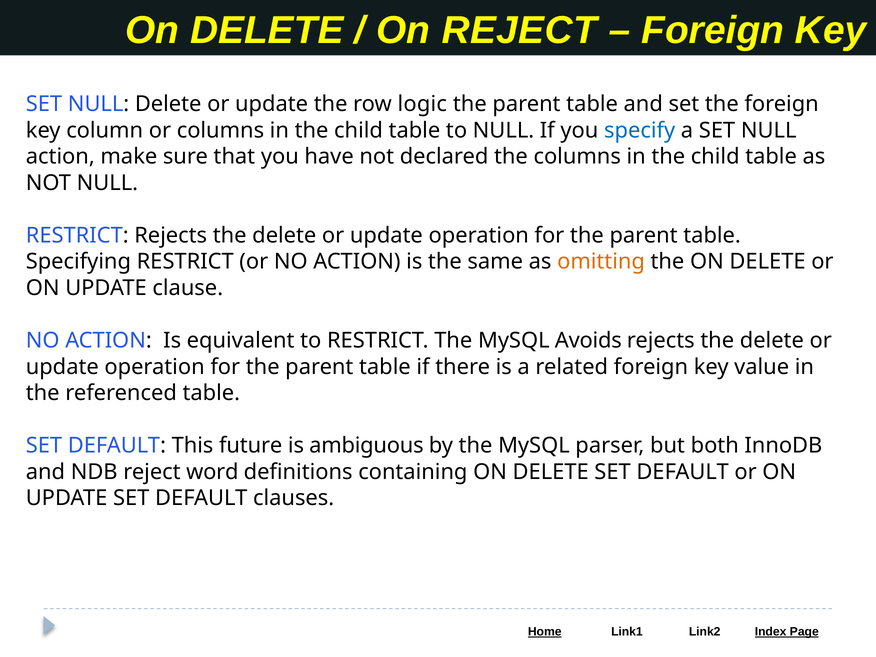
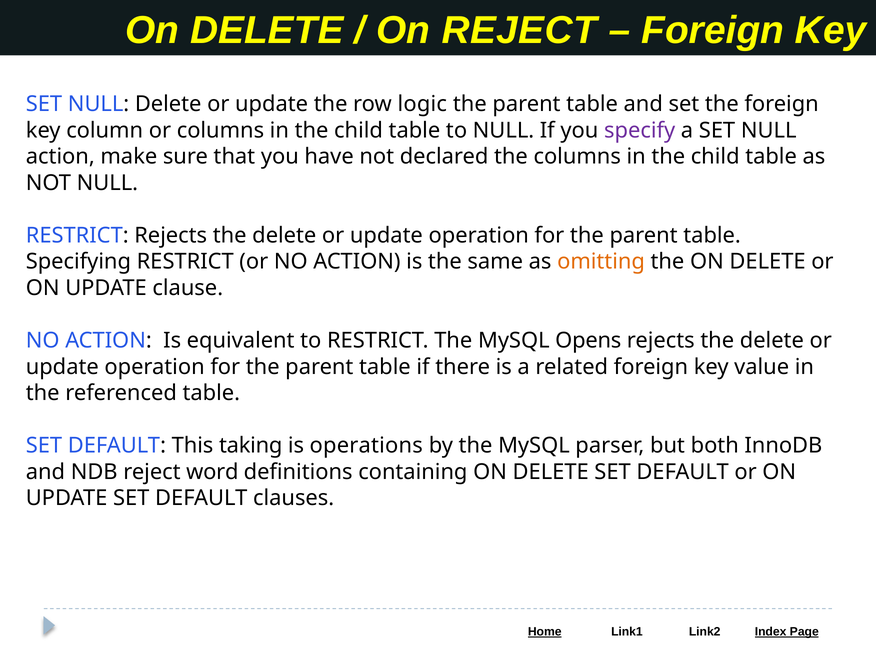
specify colour: blue -> purple
Avoids: Avoids -> Opens
future: future -> taking
ambiguous: ambiguous -> operations
